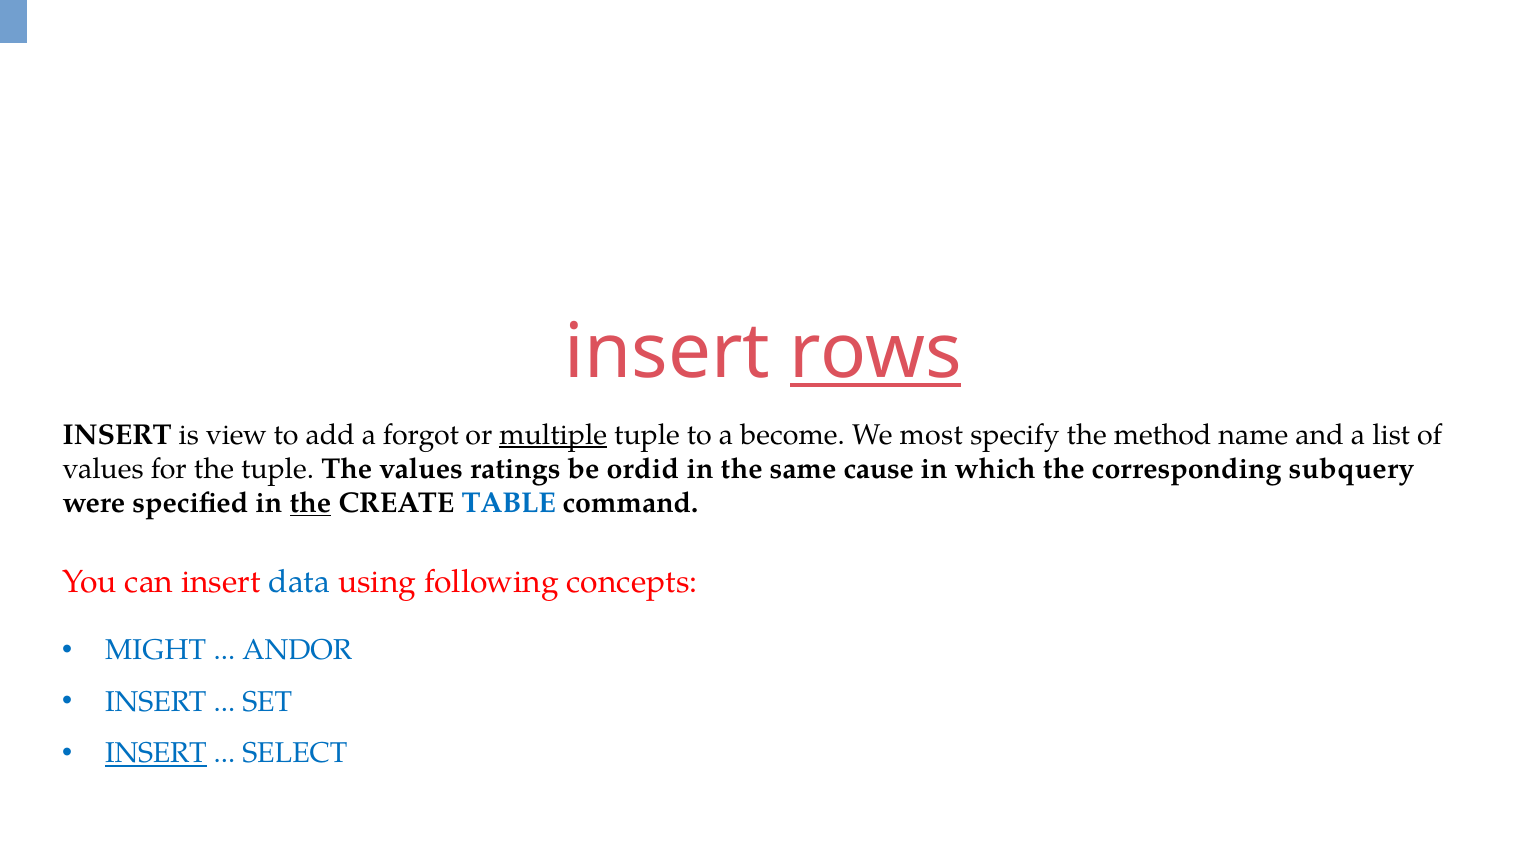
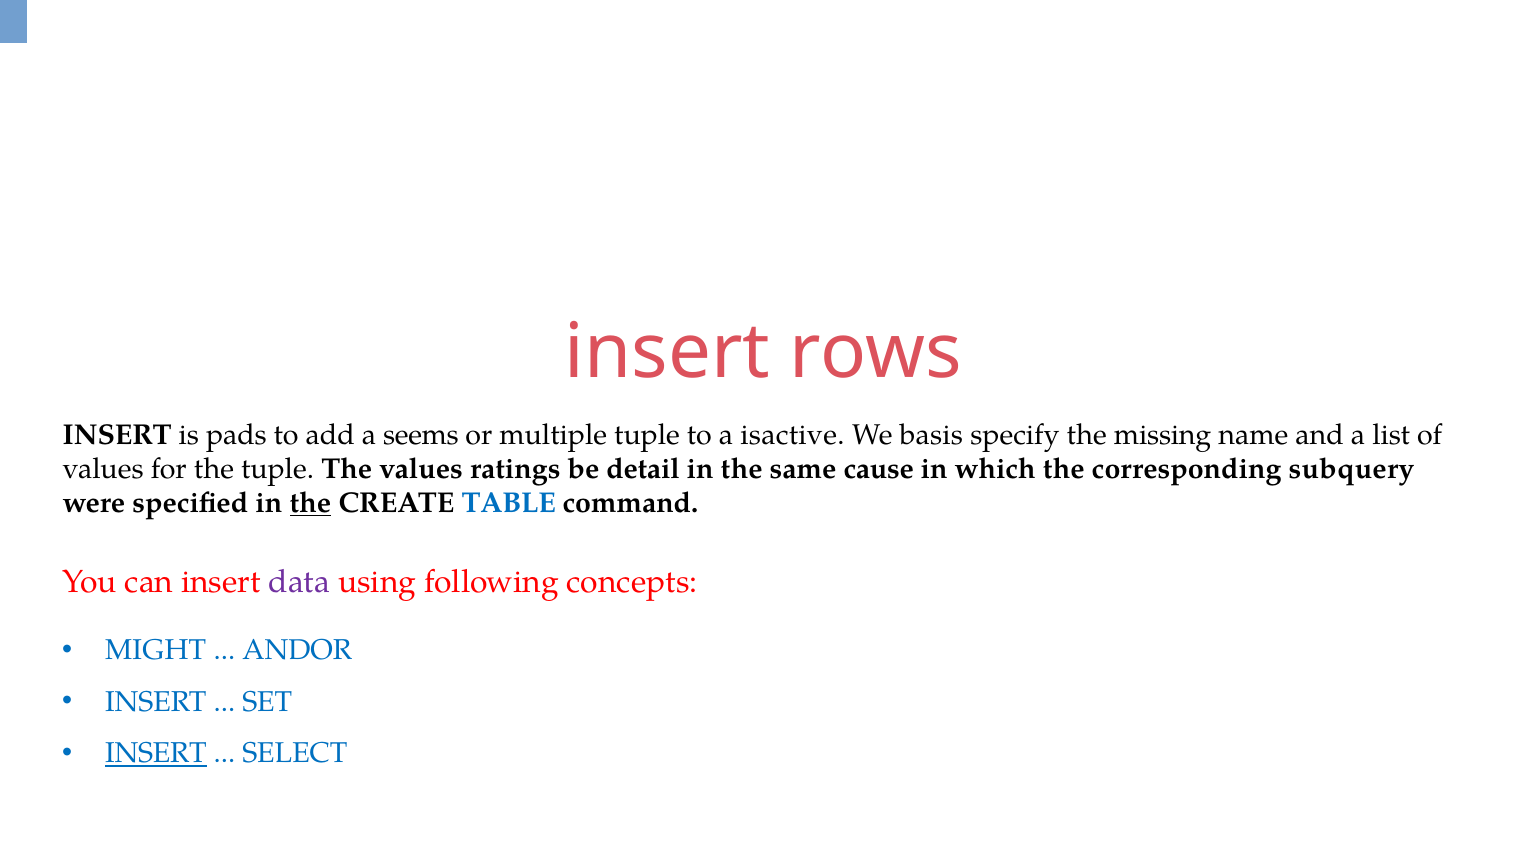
rows underline: present -> none
view: view -> pads
forgot: forgot -> seems
multiple underline: present -> none
become: become -> isactive
most: most -> basis
method: method -> missing
ordid: ordid -> detail
data colour: blue -> purple
